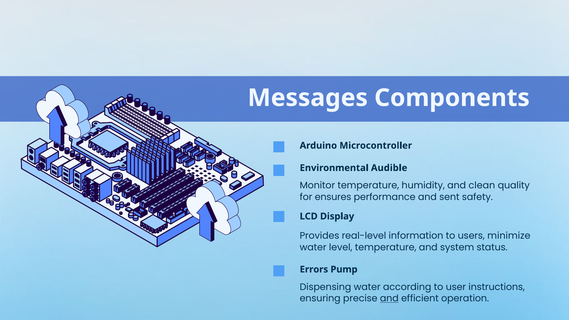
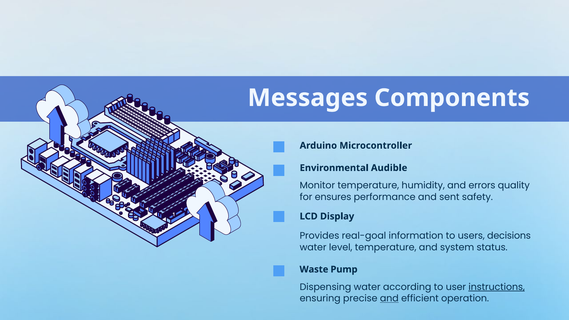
clean: clean -> errors
real-level: real-level -> real-goal
minimize: minimize -> decisions
Errors: Errors -> Waste
instructions underline: none -> present
